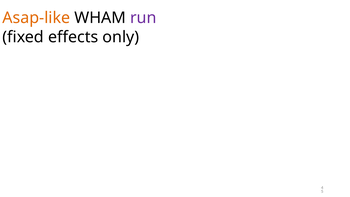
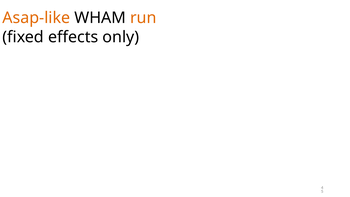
run colour: purple -> orange
